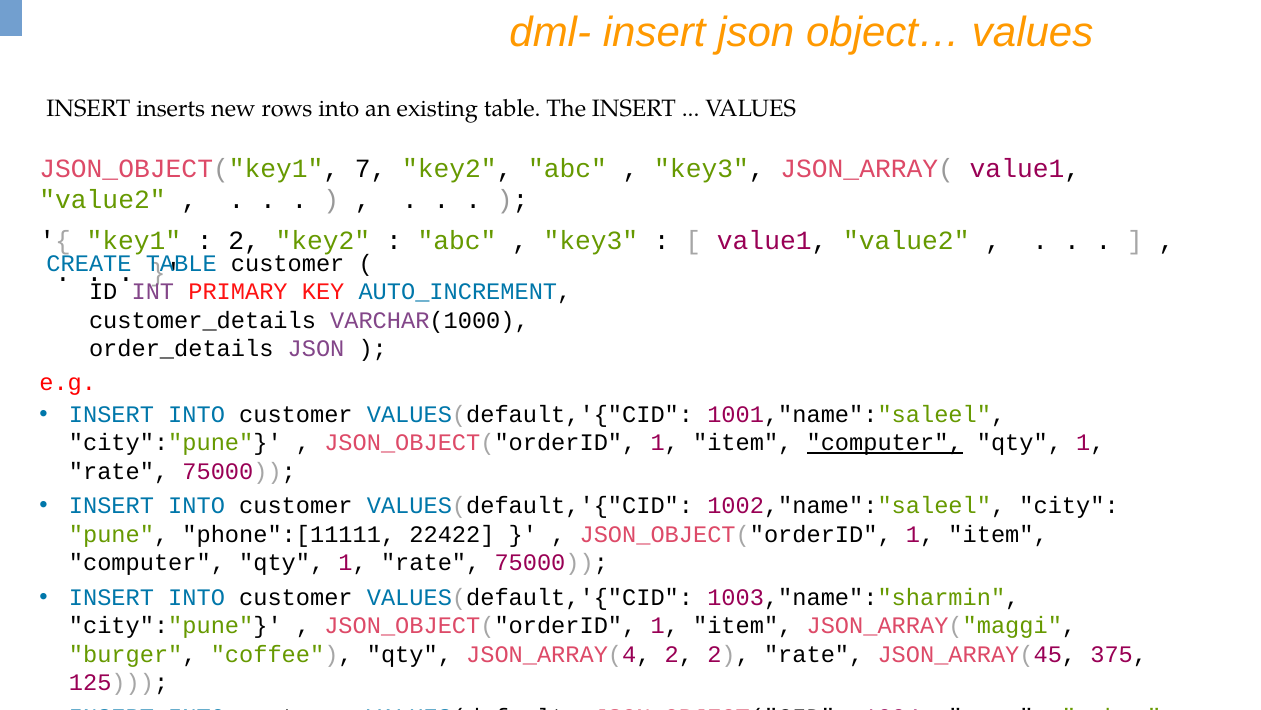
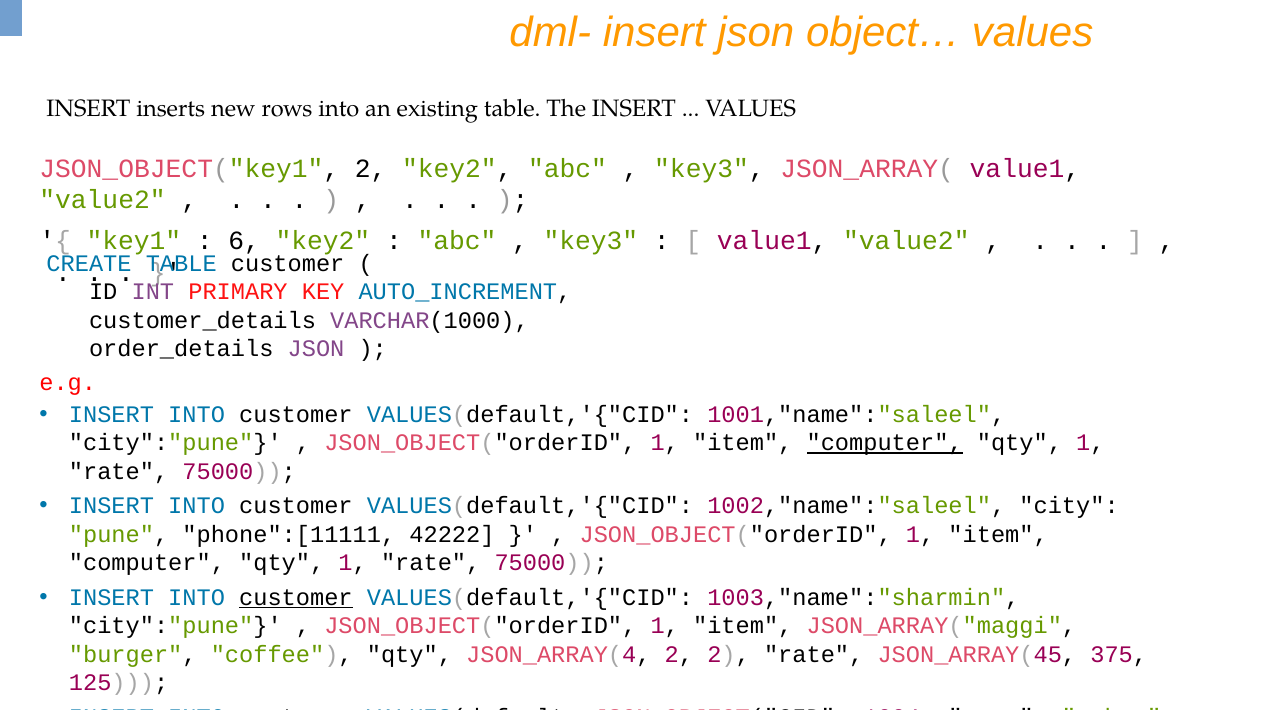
JSON_OBJECT("key1 7: 7 -> 2
2 at (244, 241): 2 -> 6
22422: 22422 -> 42222
customer at (296, 597) underline: none -> present
